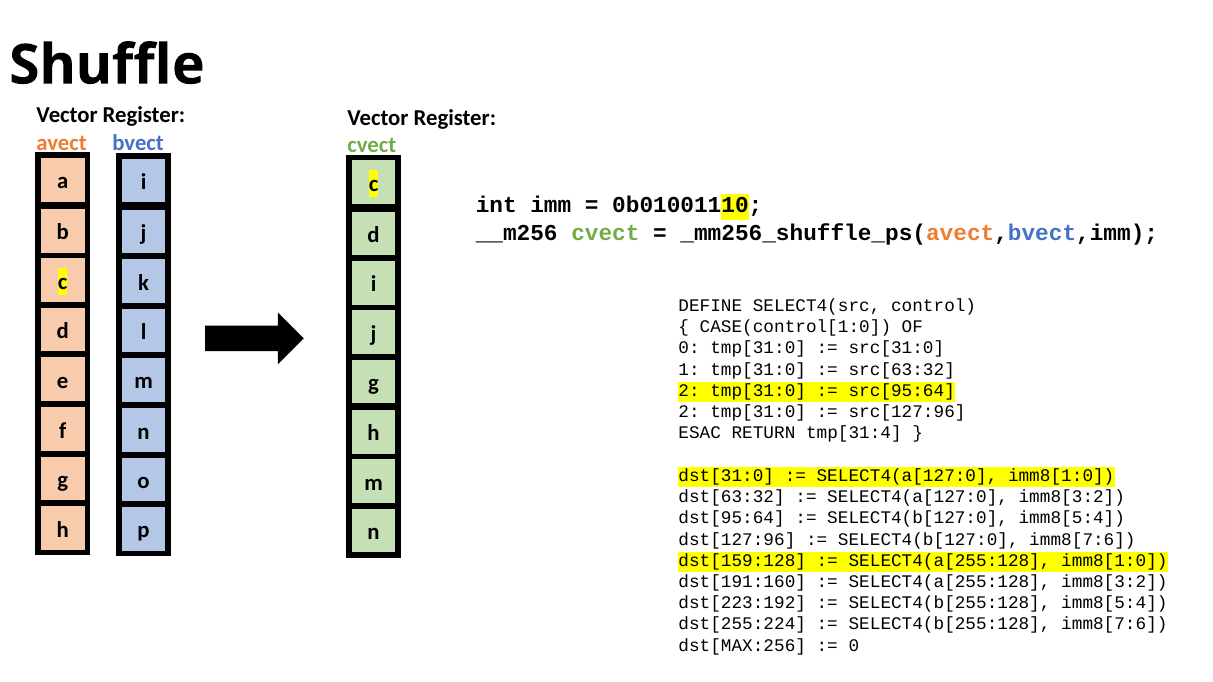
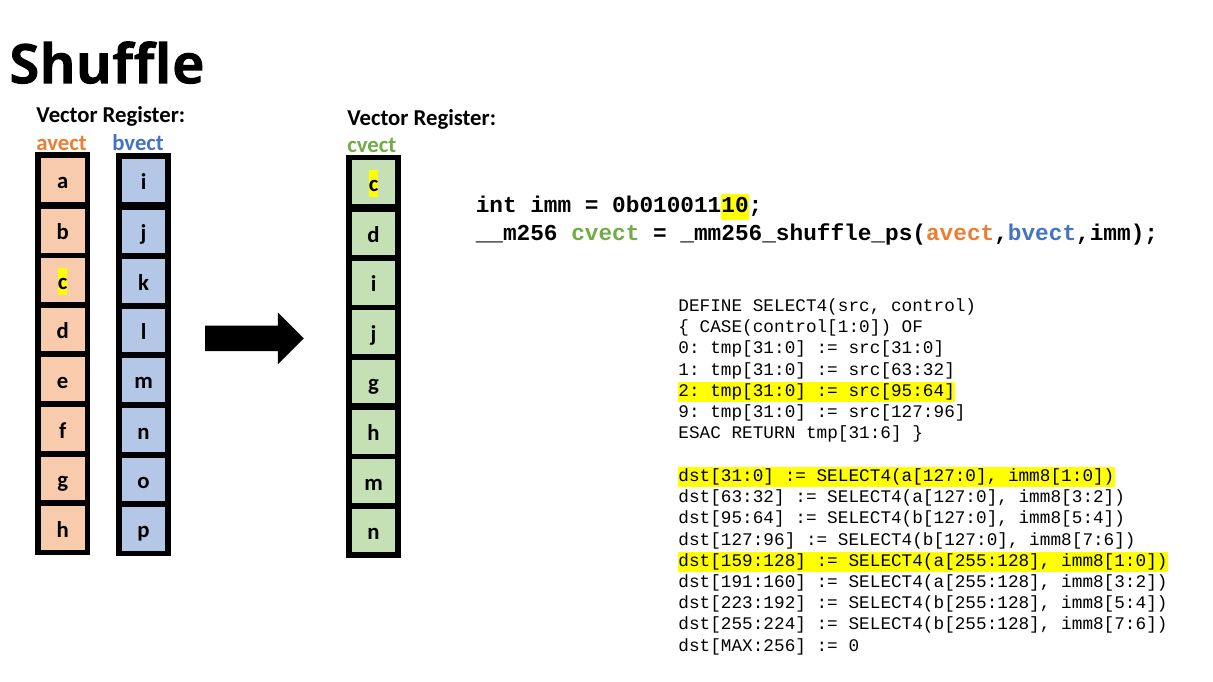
2 at (689, 412): 2 -> 9
tmp[31:4: tmp[31:4 -> tmp[31:6
